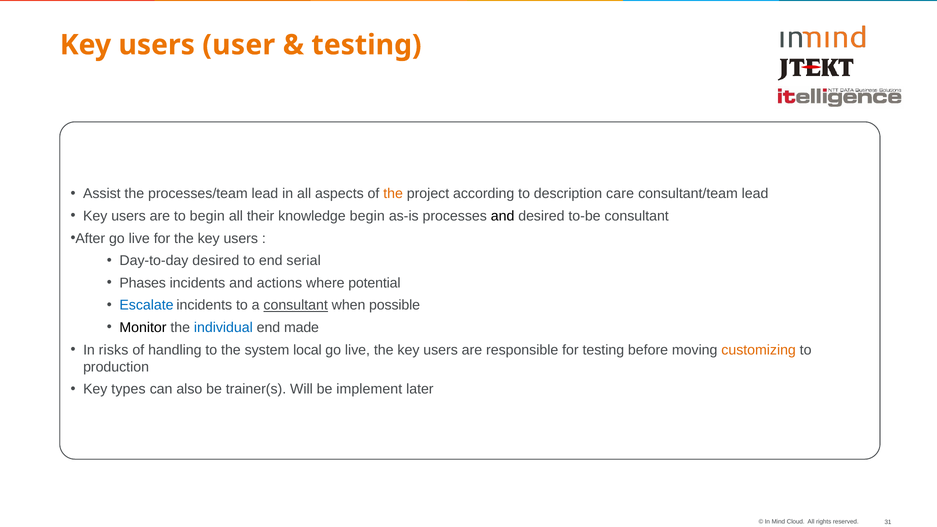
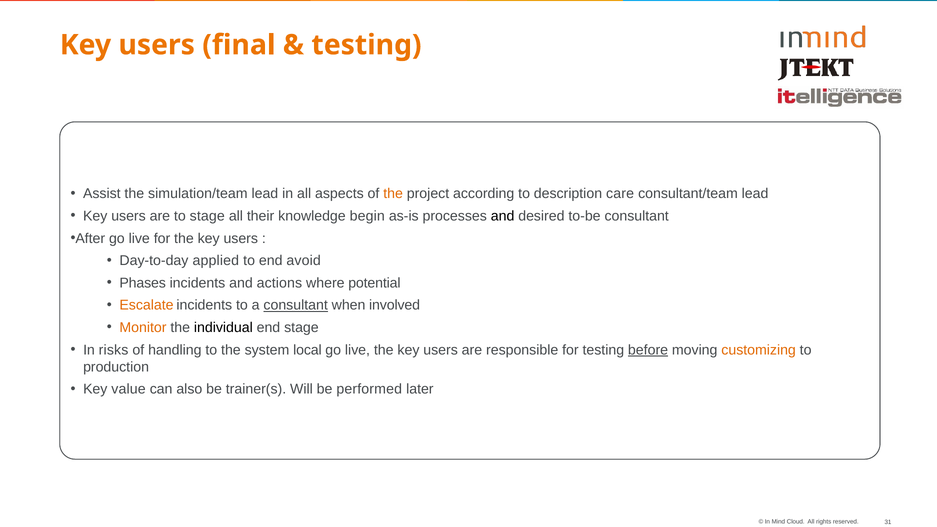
user: user -> final
processes/team: processes/team -> simulation/team
to begin: begin -> stage
Day-to-day desired: desired -> applied
serial: serial -> avoid
Escalate colour: blue -> orange
possible: possible -> involved
Monitor colour: black -> orange
individual colour: blue -> black
end made: made -> stage
before underline: none -> present
types: types -> value
implement: implement -> performed
